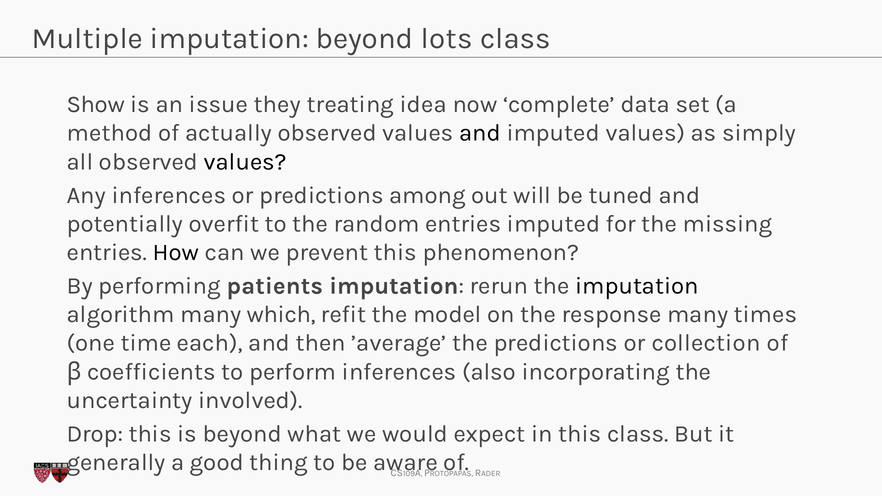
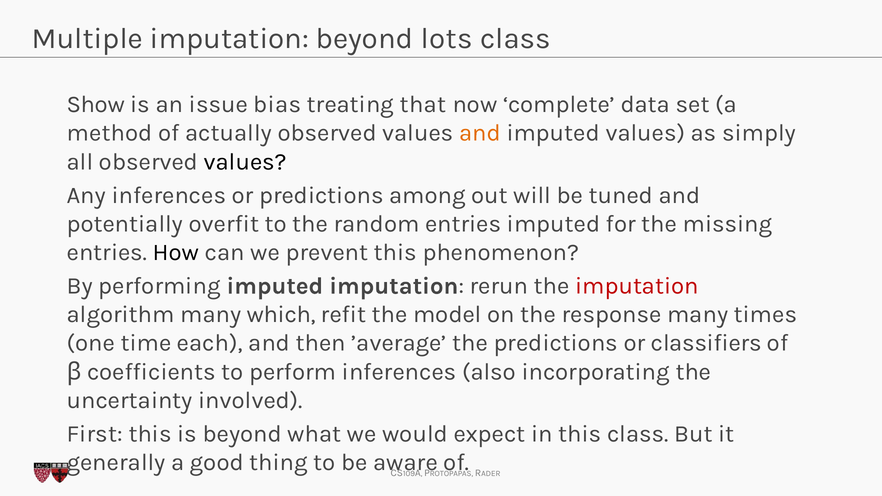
they: they -> bias
idea: idea -> that
and at (480, 133) colour: black -> orange
performing patients: patients -> imputed
imputation at (637, 286) colour: black -> red
collection: collection -> classifiers
Drop: Drop -> First
